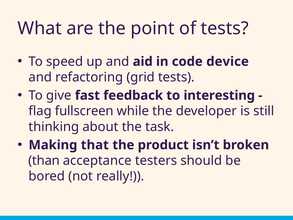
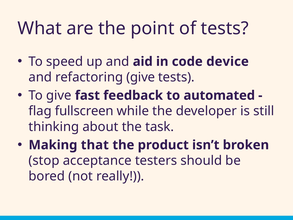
refactoring grid: grid -> give
interesting: interesting -> automated
than: than -> stop
